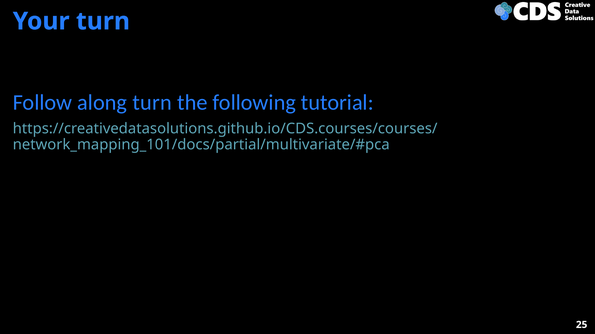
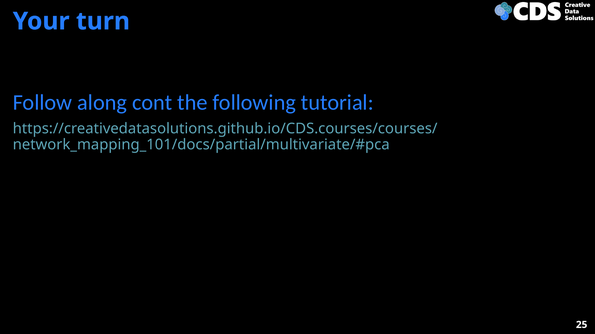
along turn: turn -> cont
